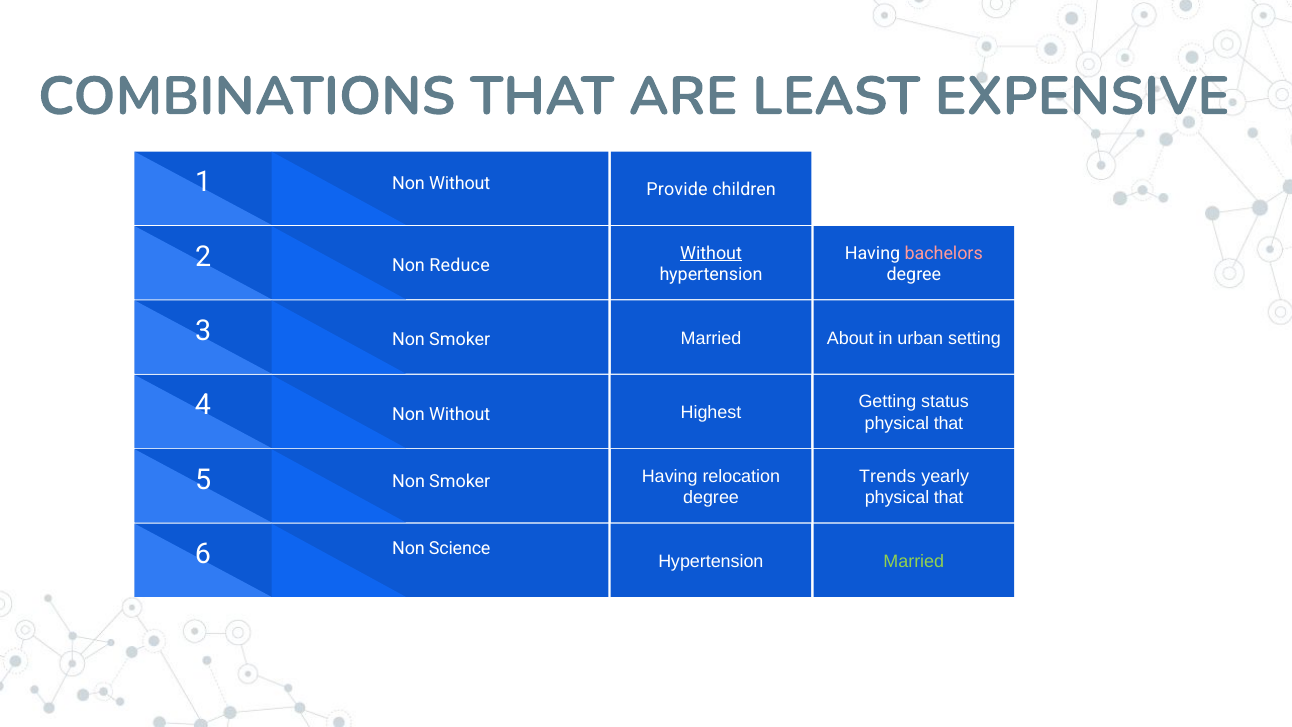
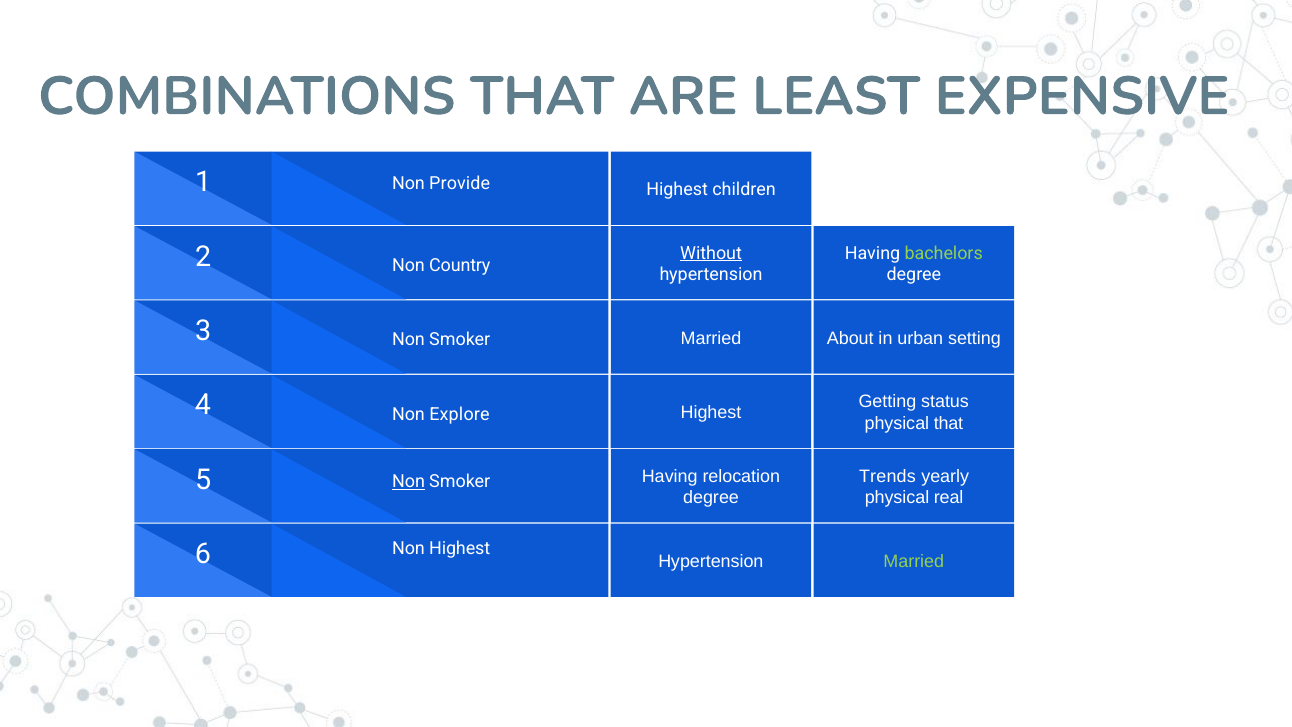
1 Non Without: Without -> Provide
Provide at (677, 189): Provide -> Highest
Reduce: Reduce -> Country
bachelors colour: pink -> light green
4 Non Without: Without -> Explore
Non at (409, 481) underline: none -> present
that at (949, 498): that -> real
Non Science: Science -> Highest
